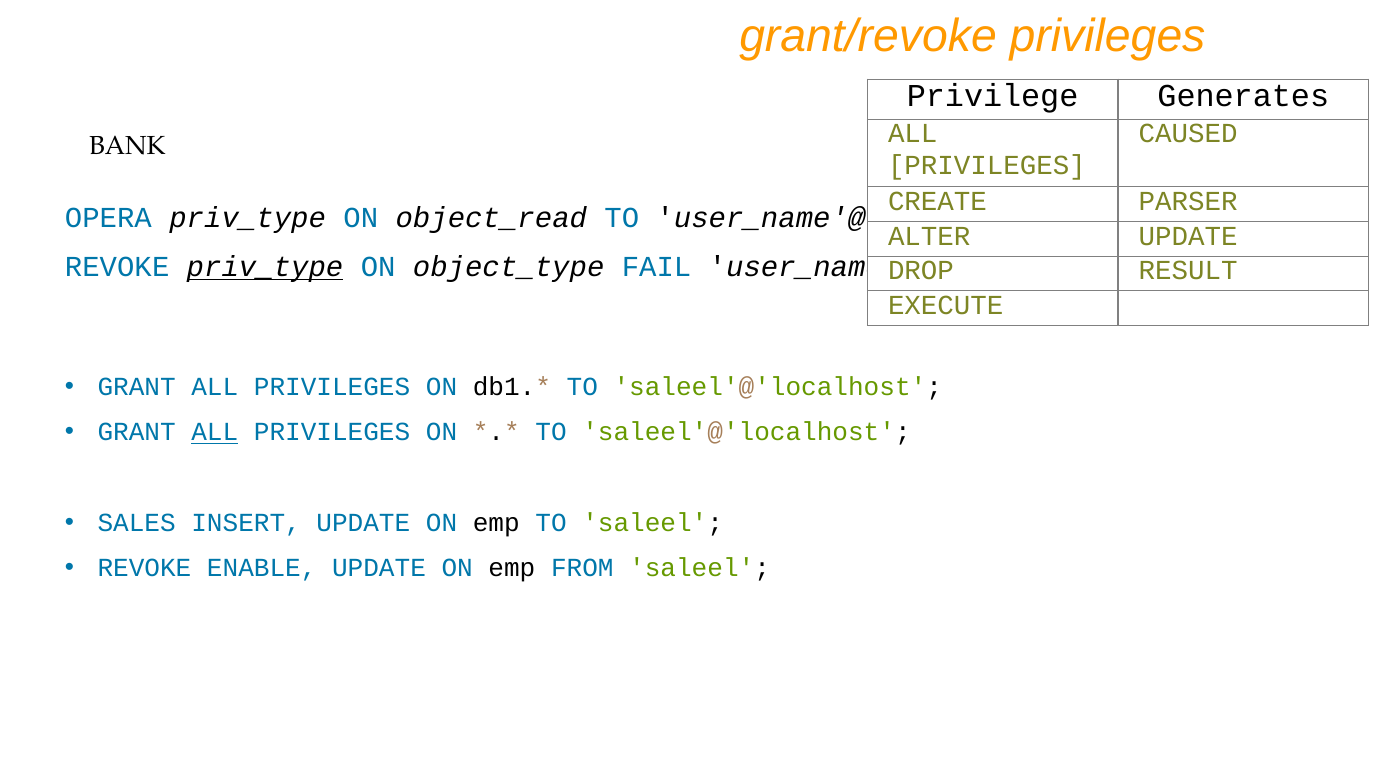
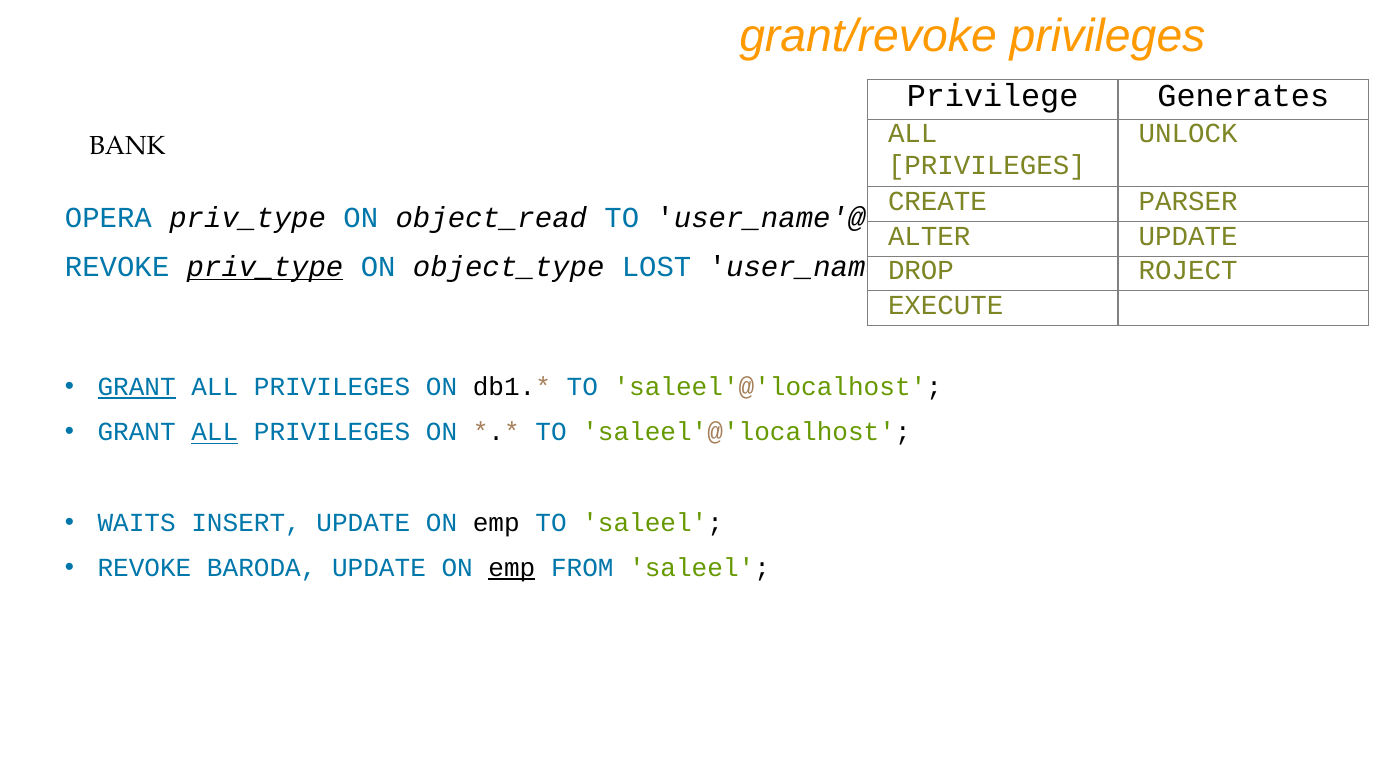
CAUSED: CAUSED -> UNLOCK
FAIL: FAIL -> LOST
RESULT: RESULT -> ROJECT
GRANT at (137, 387) underline: none -> present
SALES: SALES -> WAITS
ENABLE: ENABLE -> BARODA
emp at (512, 568) underline: none -> present
